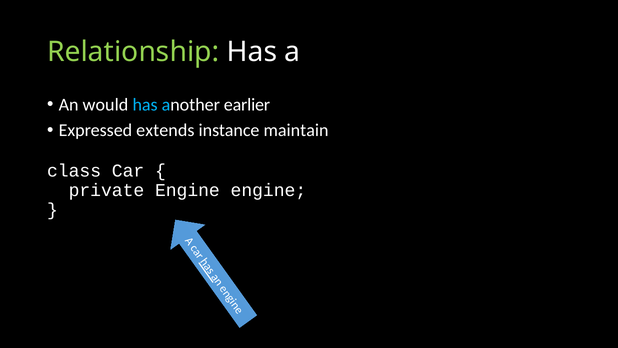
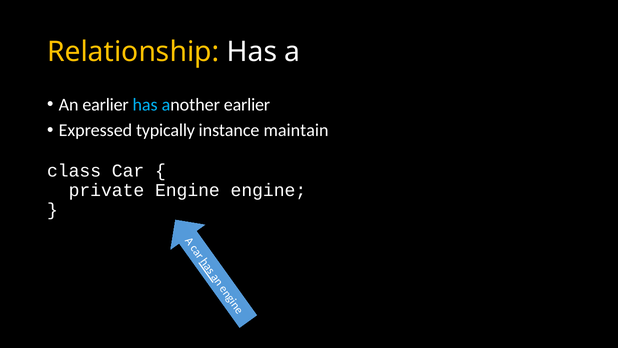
Relationship colour: light green -> yellow
An would: would -> earlier
extends: extends -> typically
